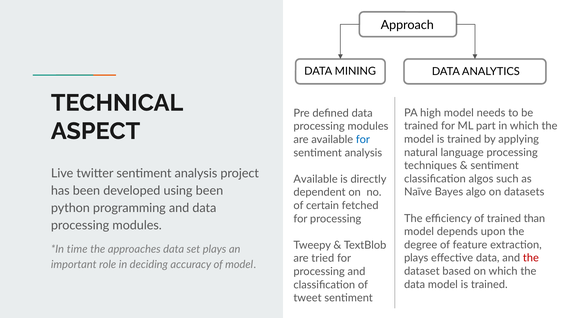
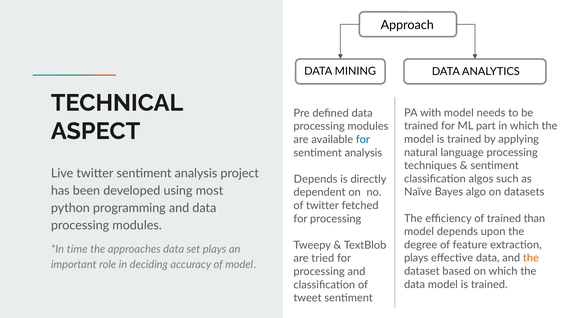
high: high -> with
Available at (316, 179): Available -> Depends
using been: been -> most
of certain: certain -> twitter
the at (531, 258) colour: red -> orange
